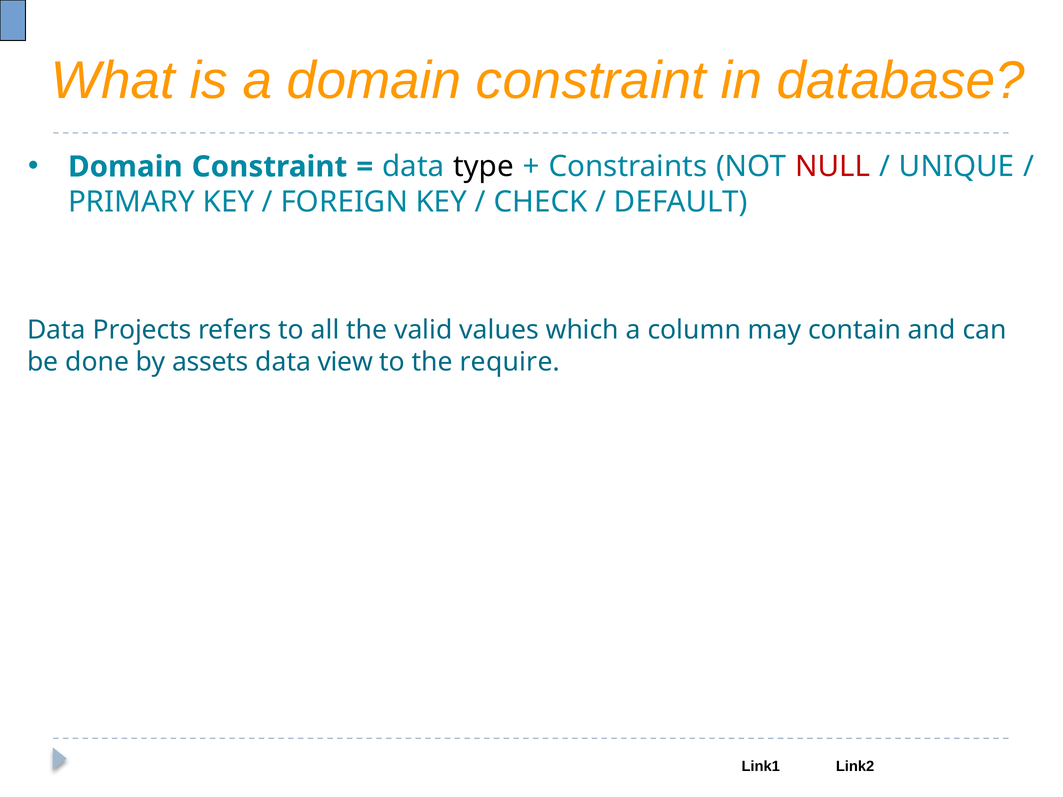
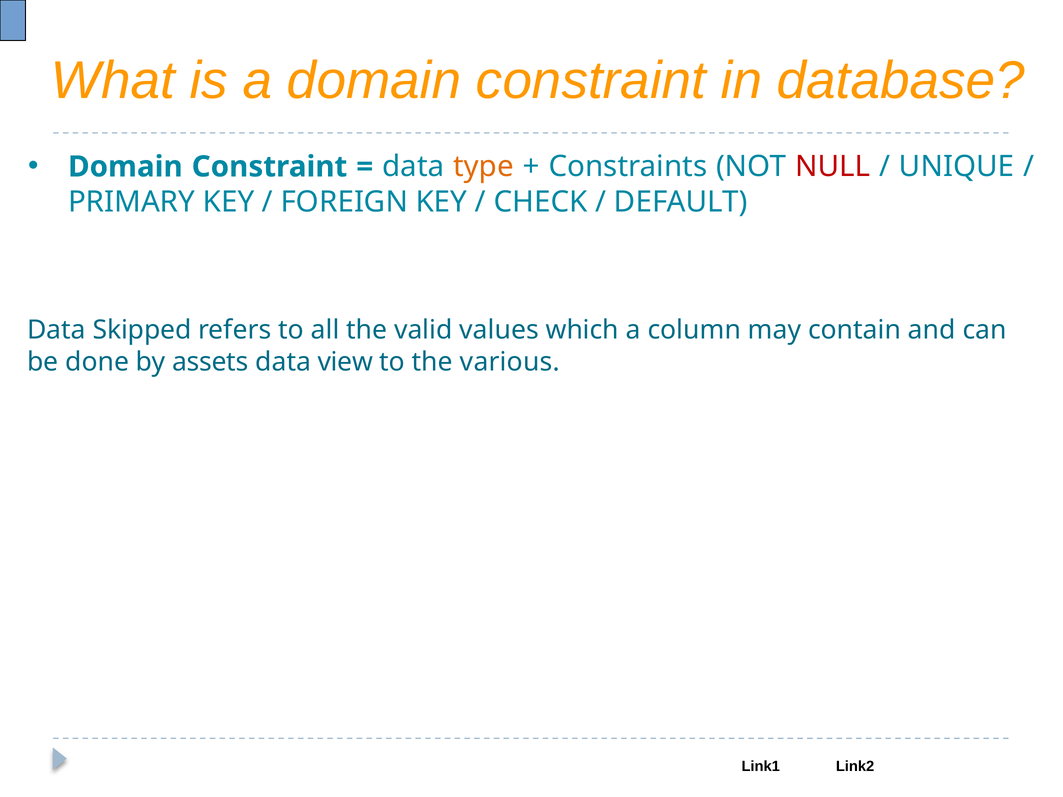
type colour: black -> orange
Projects: Projects -> Skipped
require: require -> various
